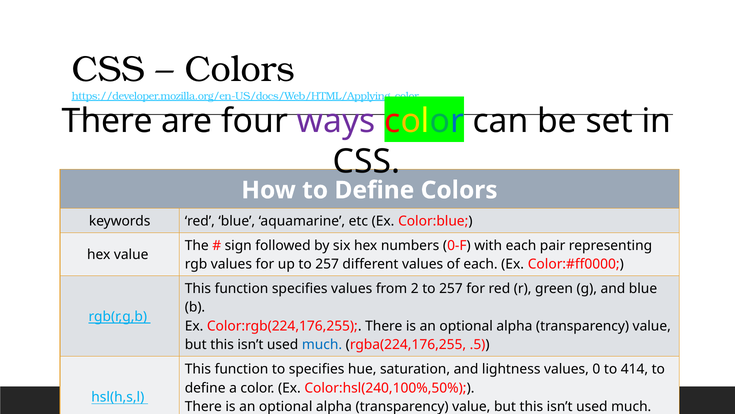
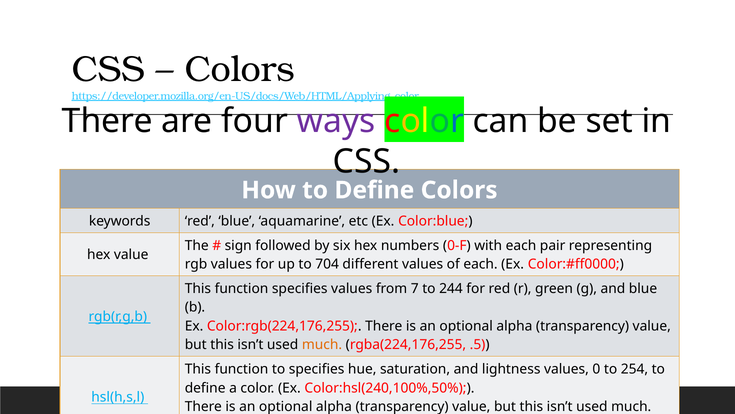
up to 257: 257 -> 704
2: 2 -> 7
257 at (451, 288): 257 -> 244
much at (322, 344) colour: blue -> orange
414: 414 -> 254
